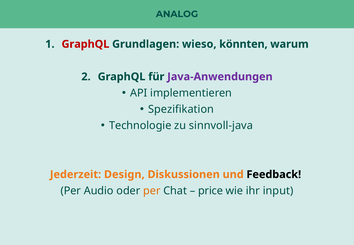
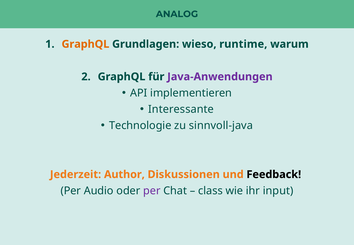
GraphQL at (85, 44) colour: red -> orange
könnten: könnten -> runtime
Spezifikation: Spezifikation -> Interessante
Design: Design -> Author
per at (152, 191) colour: orange -> purple
price: price -> class
